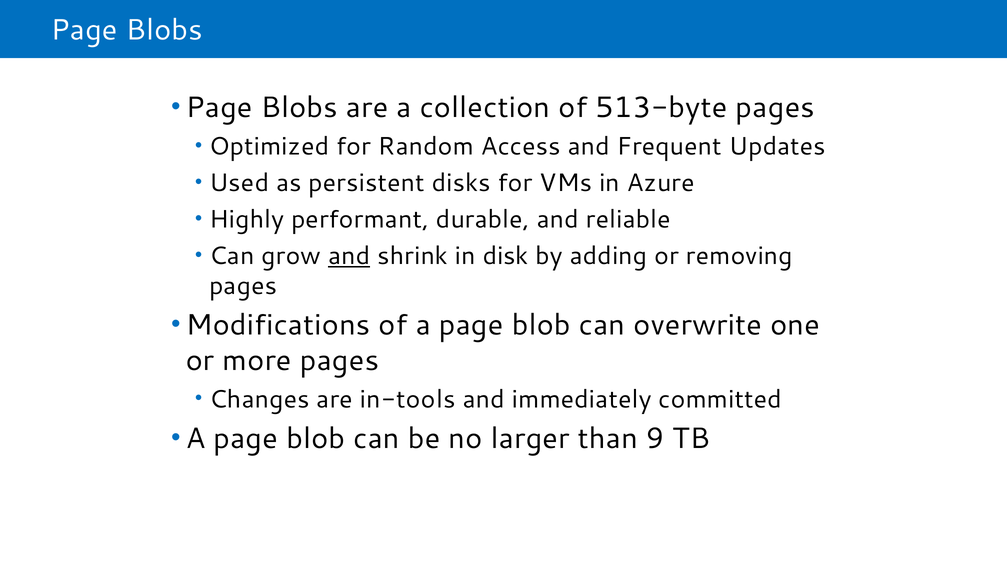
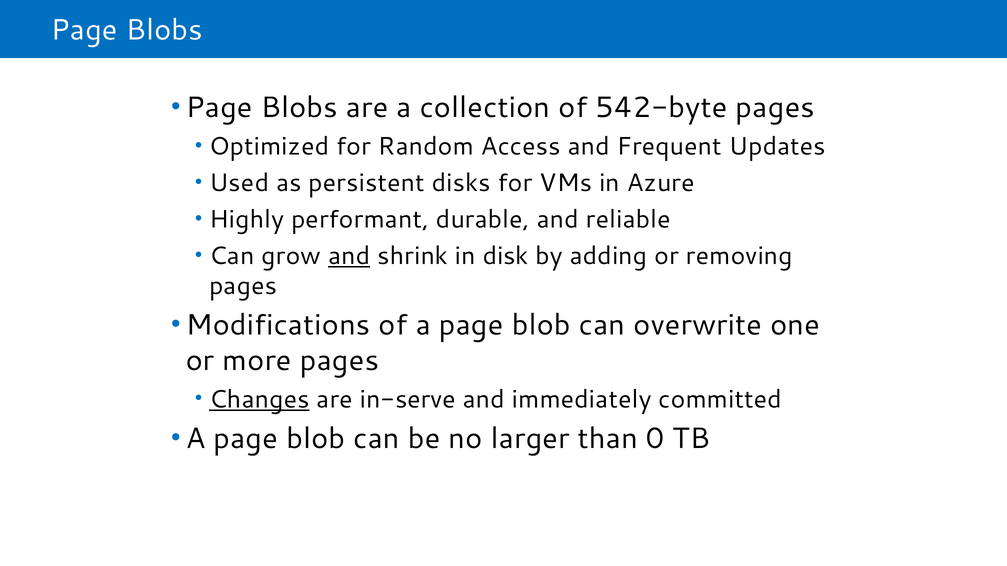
513-byte: 513-byte -> 542-byte
Changes underline: none -> present
in-tools: in-tools -> in-serve
9: 9 -> 0
